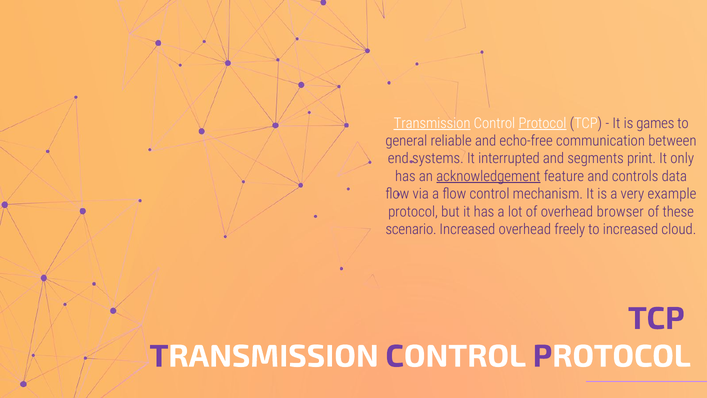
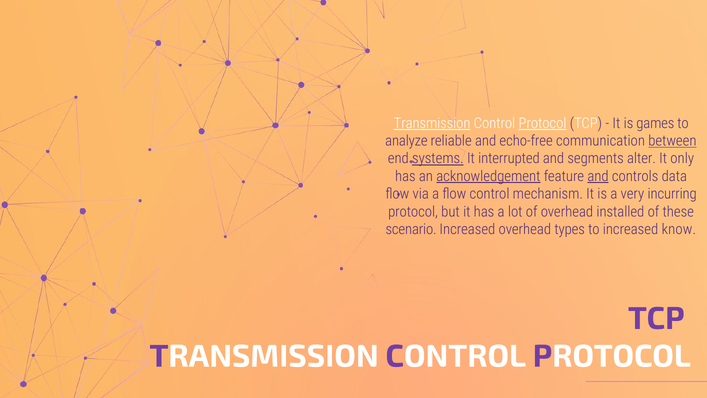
general: general -> analyze
between underline: none -> present
systems underline: none -> present
print: print -> alter
and at (598, 176) underline: none -> present
example: example -> incurring
browser: browser -> installed
freely: freely -> types
cloud: cloud -> know
